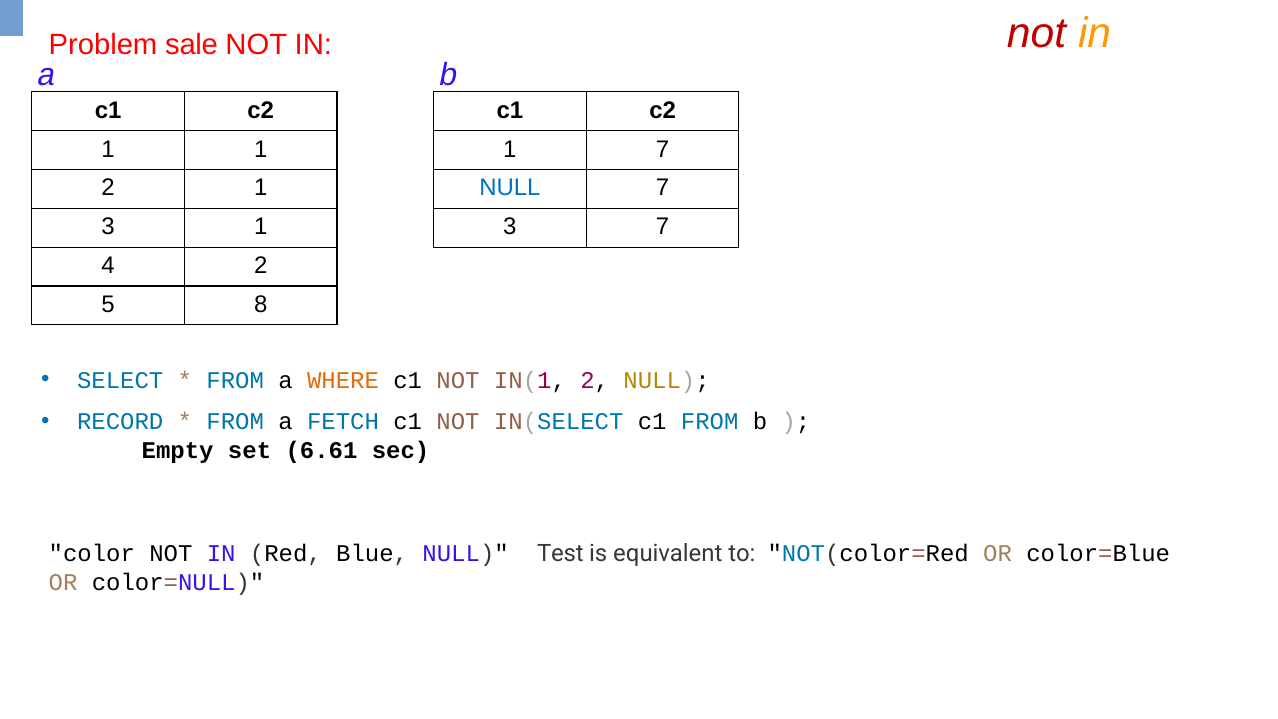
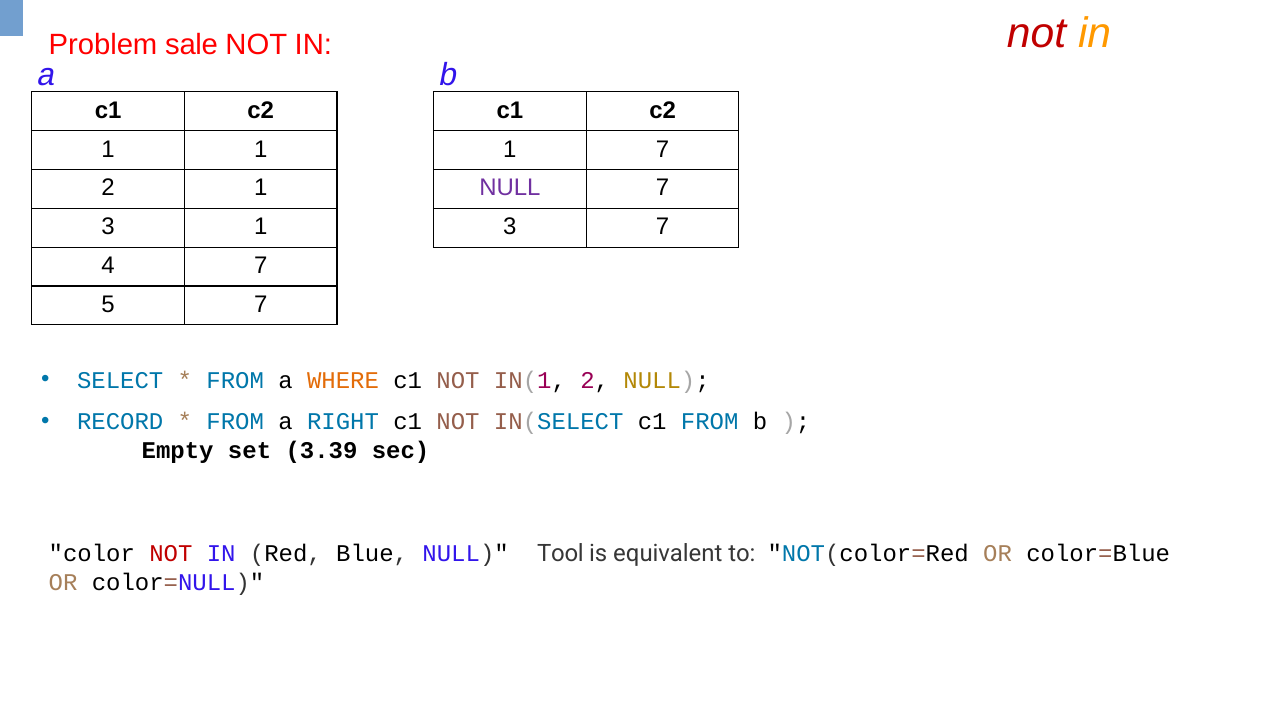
NULL at (510, 188) colour: blue -> purple
4 2: 2 -> 7
5 8: 8 -> 7
FETCH: FETCH -> RIGHT
6.61: 6.61 -> 3.39
NOT at (171, 554) colour: black -> red
Test: Test -> Tool
